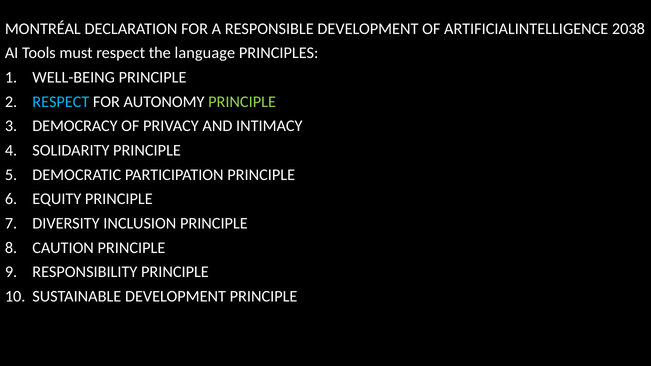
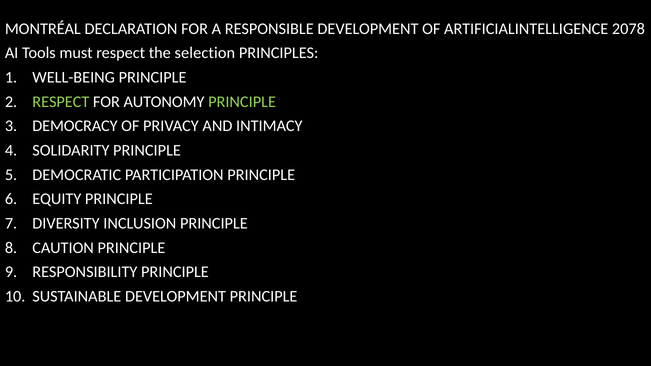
2038: 2038 -> 2078
language: language -> selection
RESPECT at (61, 102) colour: light blue -> light green
